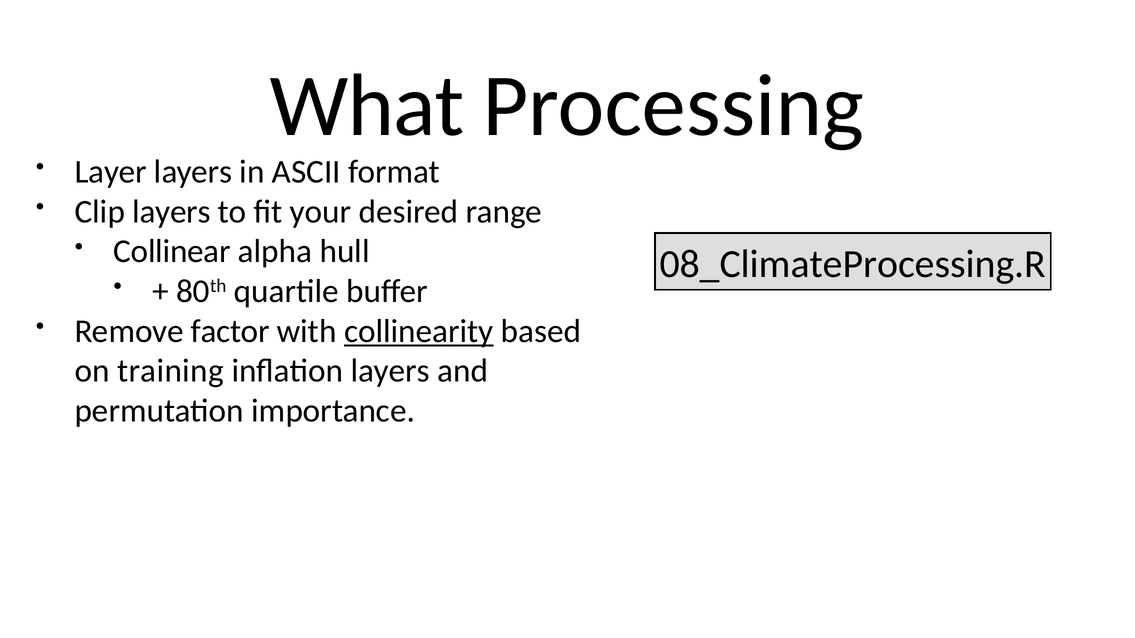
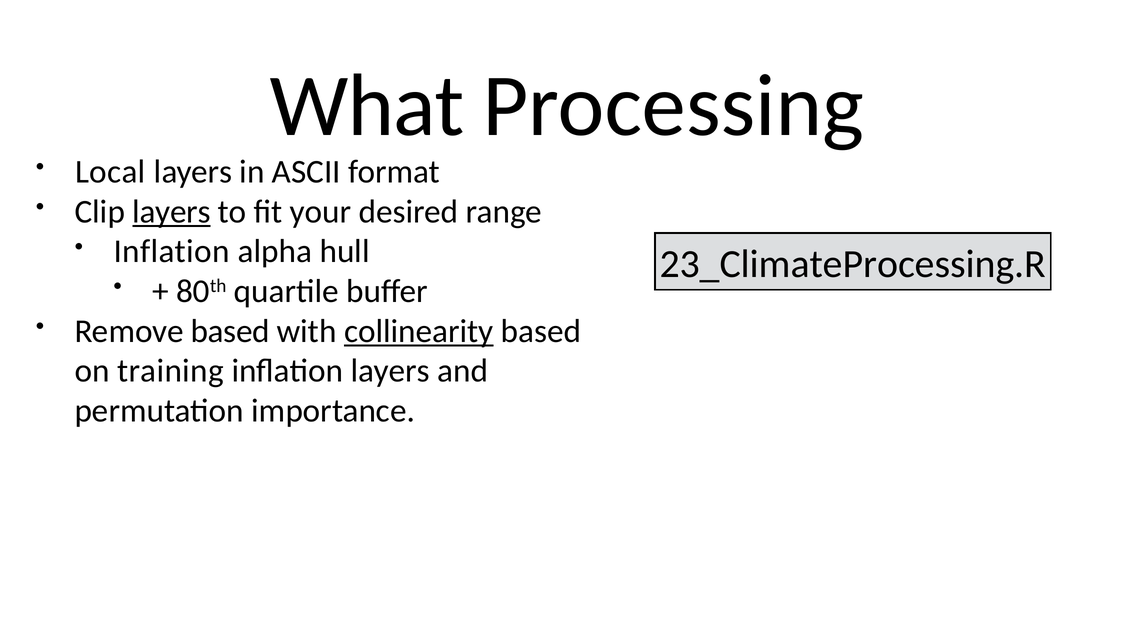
Layer: Layer -> Local
layers at (172, 212) underline: none -> present
Collinear at (172, 252): Collinear -> Inflation
08_ClimateProcessing.R: 08_ClimateProcessing.R -> 23_ClimateProcessing.R
Remove factor: factor -> based
